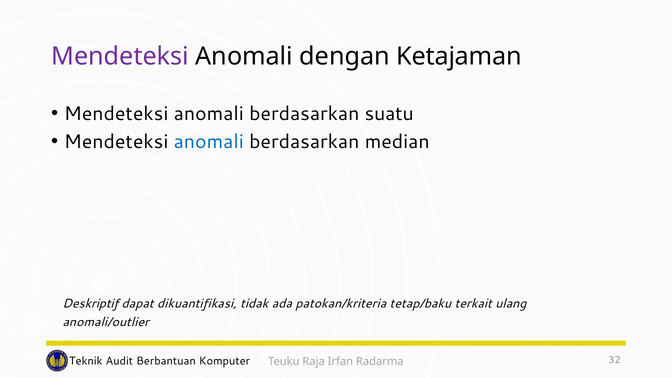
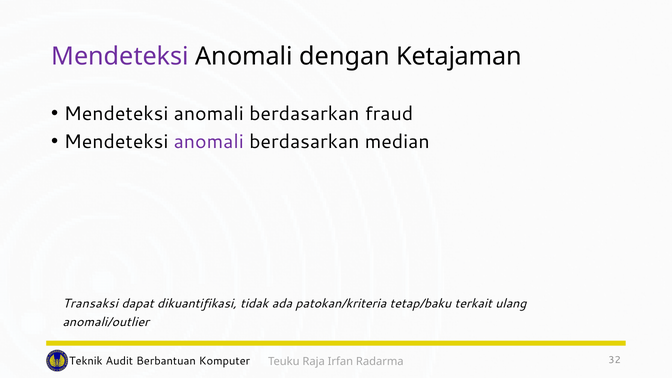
suatu: suatu -> fraud
anomali at (209, 142) colour: blue -> purple
Deskriptif: Deskriptif -> Transaksi
